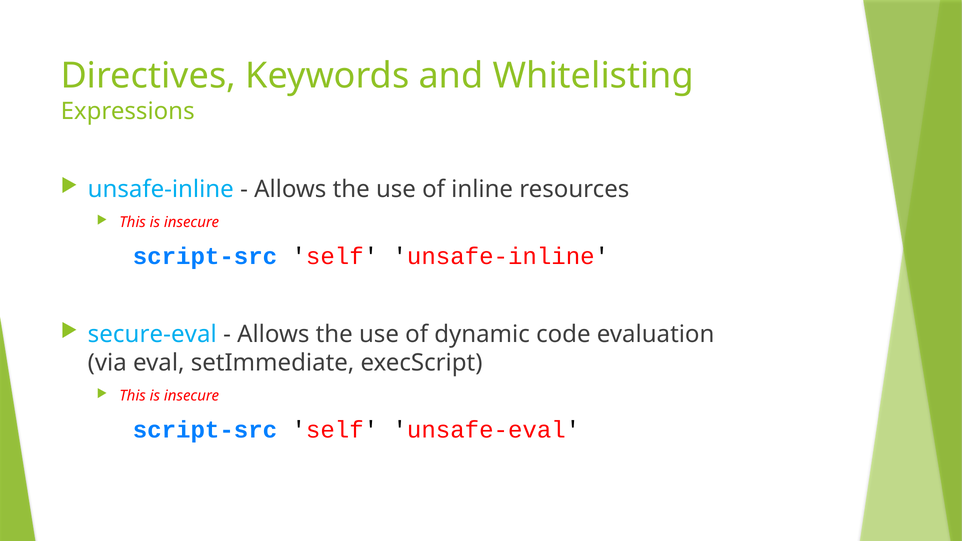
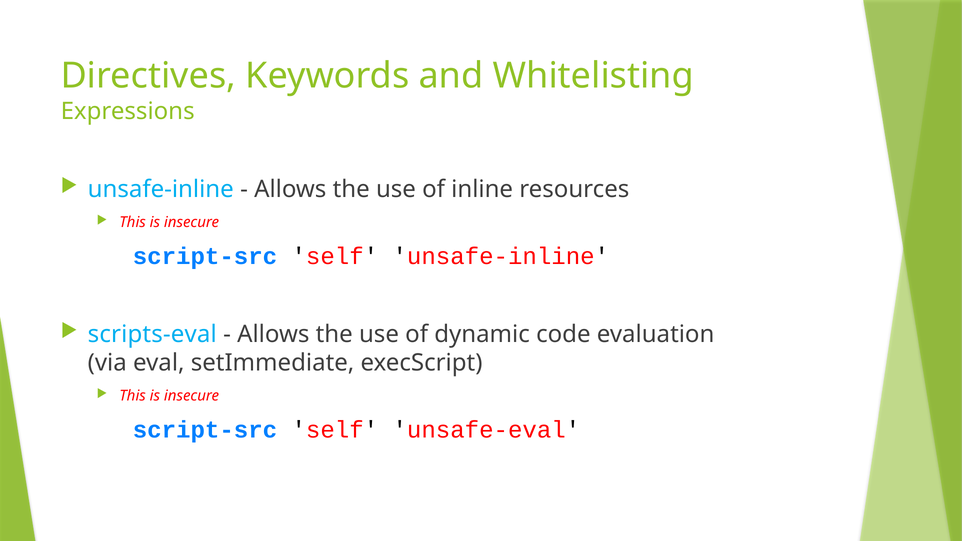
secure-eval: secure-eval -> scripts-eval
